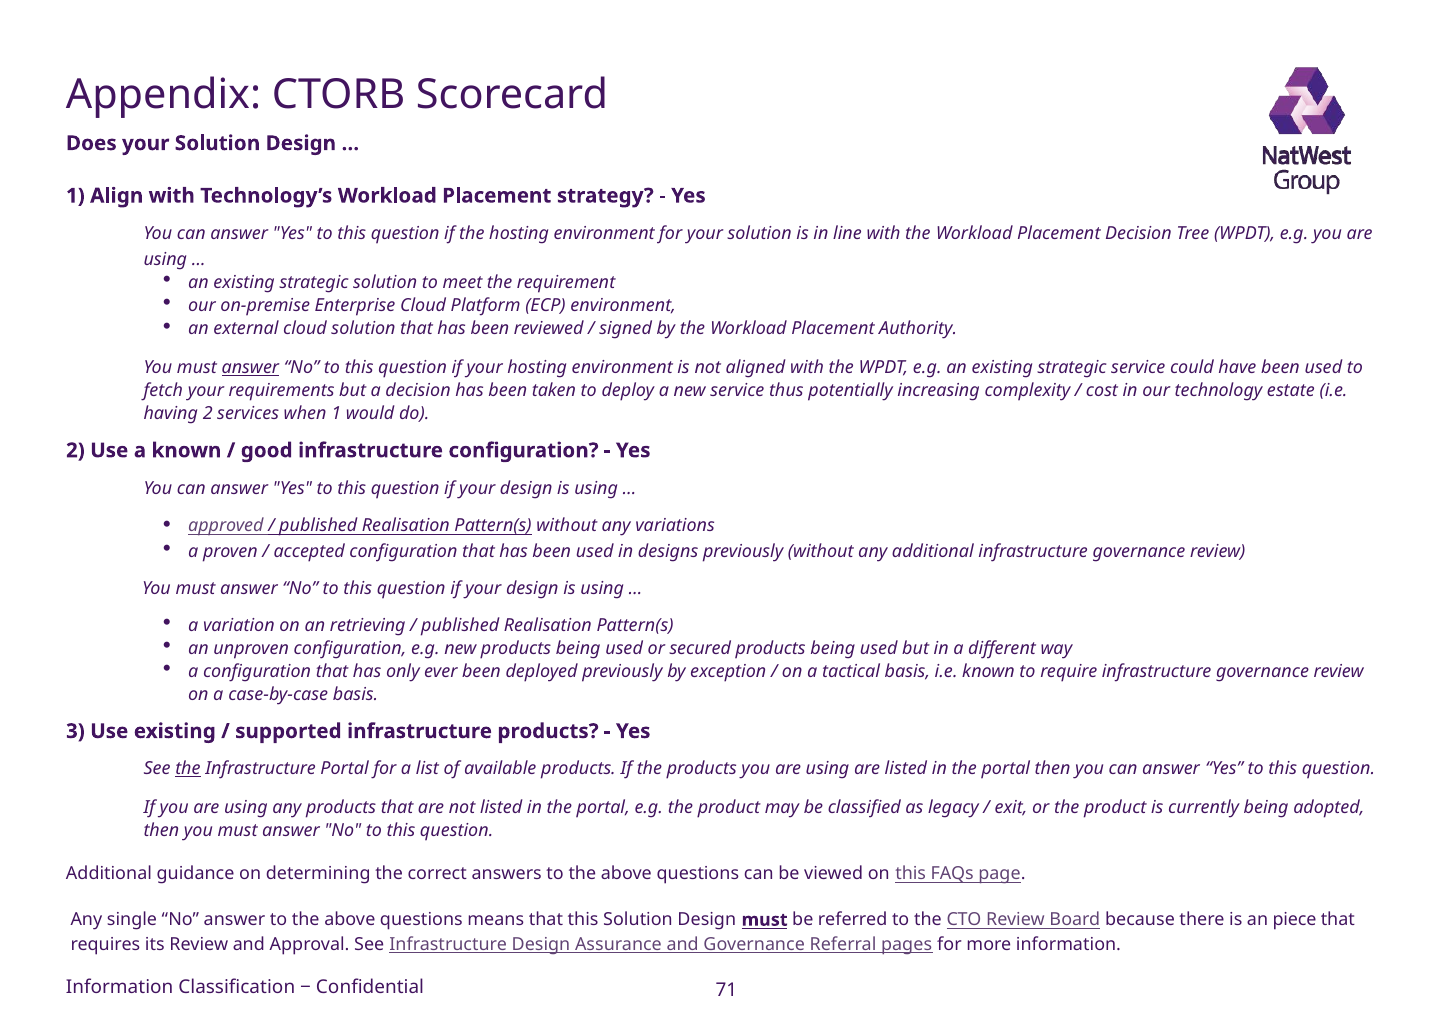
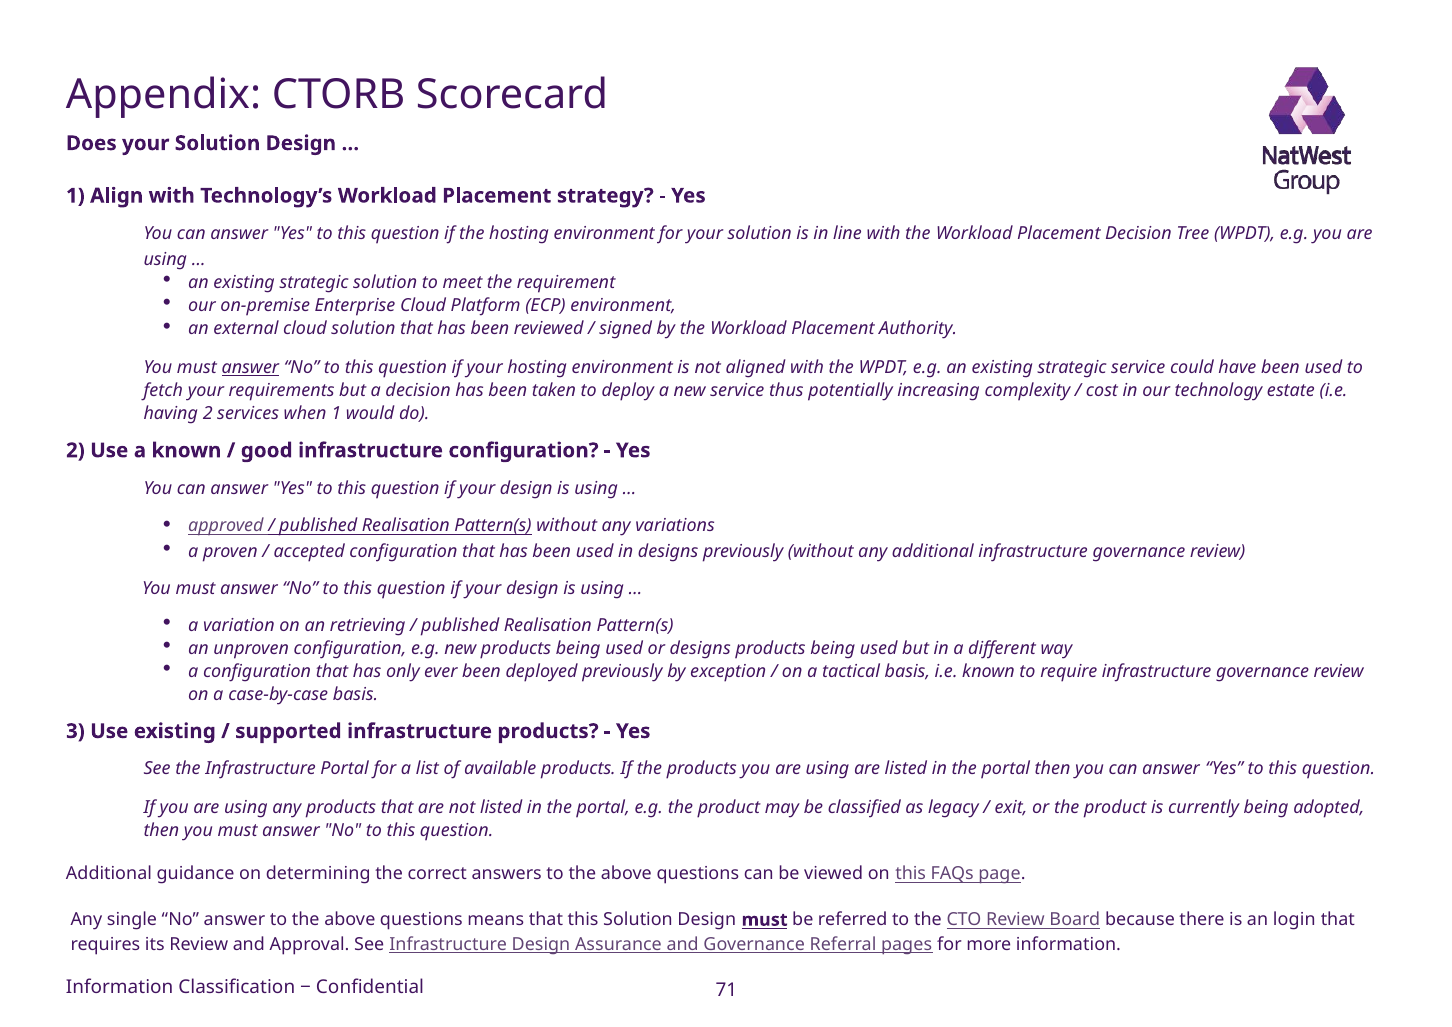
or secured: secured -> designs
the at (188, 769) underline: present -> none
piece: piece -> login
